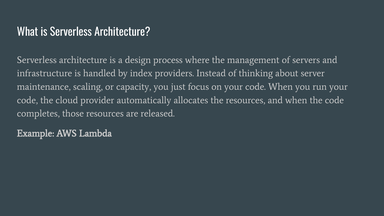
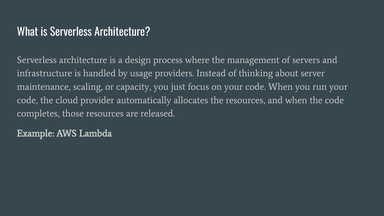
index: index -> usage
